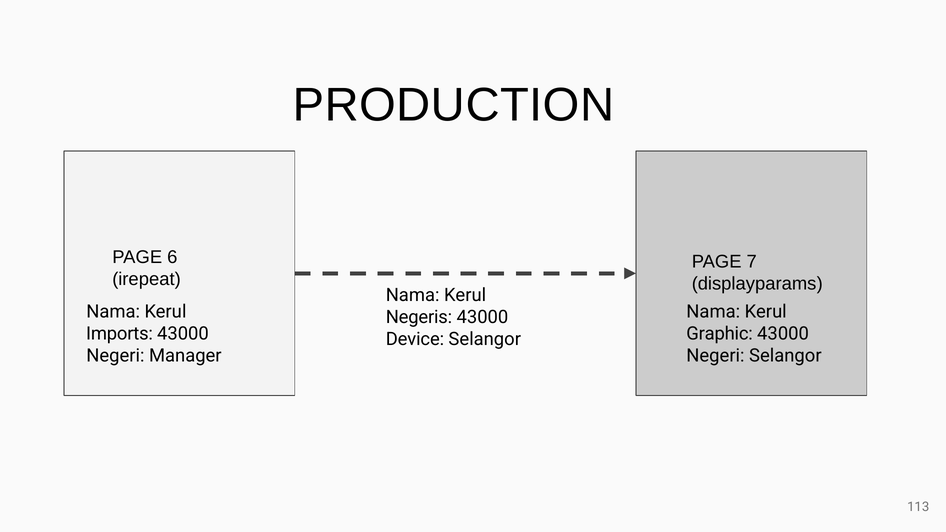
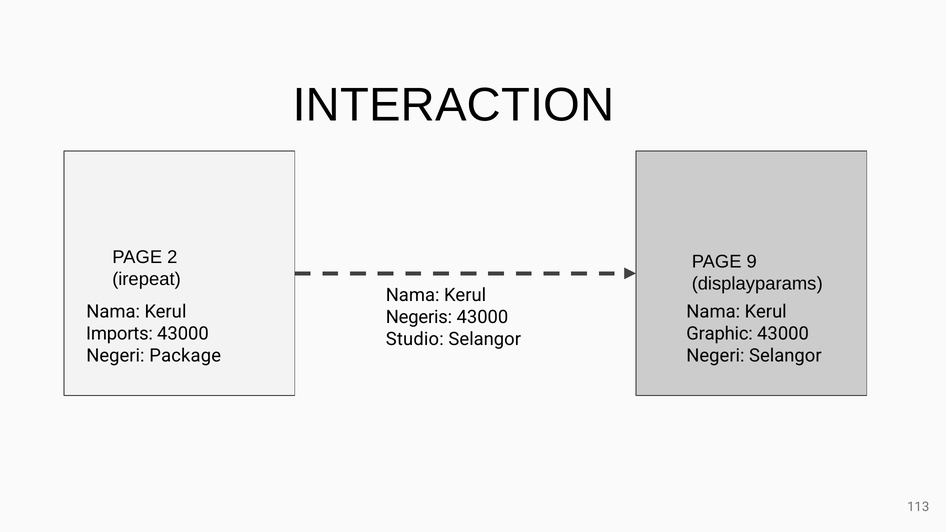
PRODUCTION: PRODUCTION -> INTERACTION
6: 6 -> 2
7: 7 -> 9
Device: Device -> Studio
Manager: Manager -> Package
